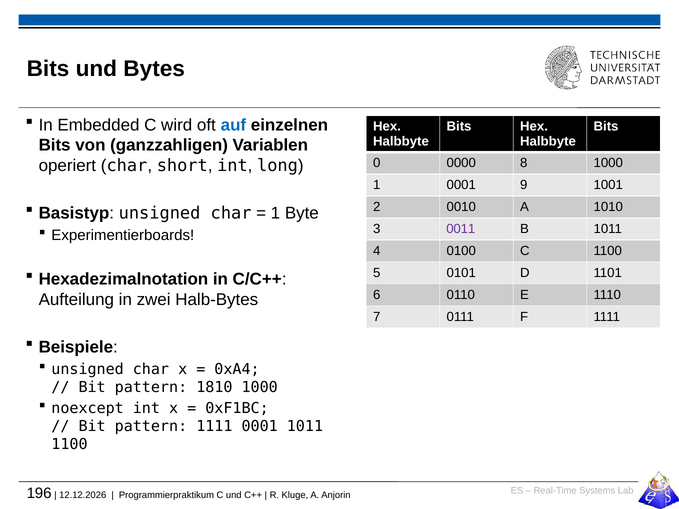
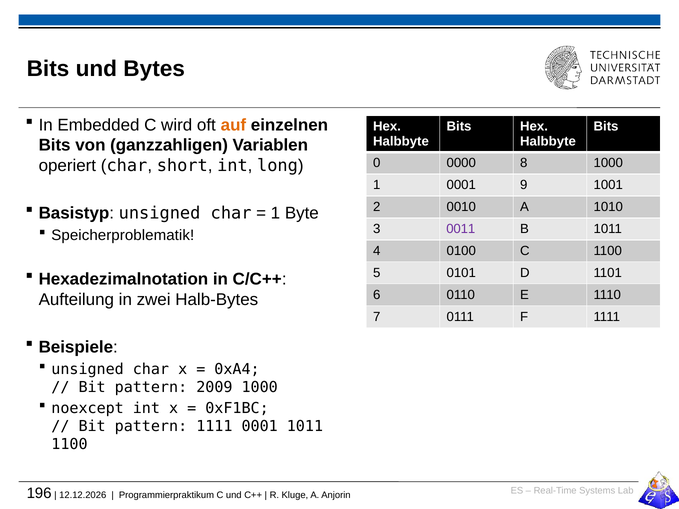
auf colour: blue -> orange
Experimentierboards: Experimentierboards -> Speicherproblematik
1810: 1810 -> 2009
